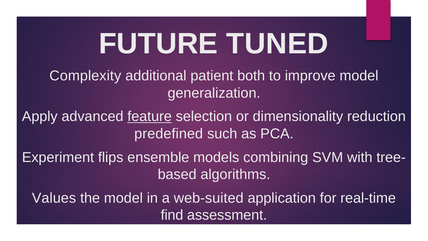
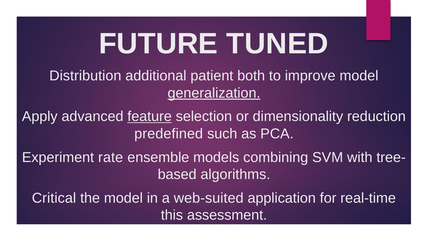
Complexity: Complexity -> Distribution
generalization underline: none -> present
flips: flips -> rate
Values: Values -> Critical
find: find -> this
